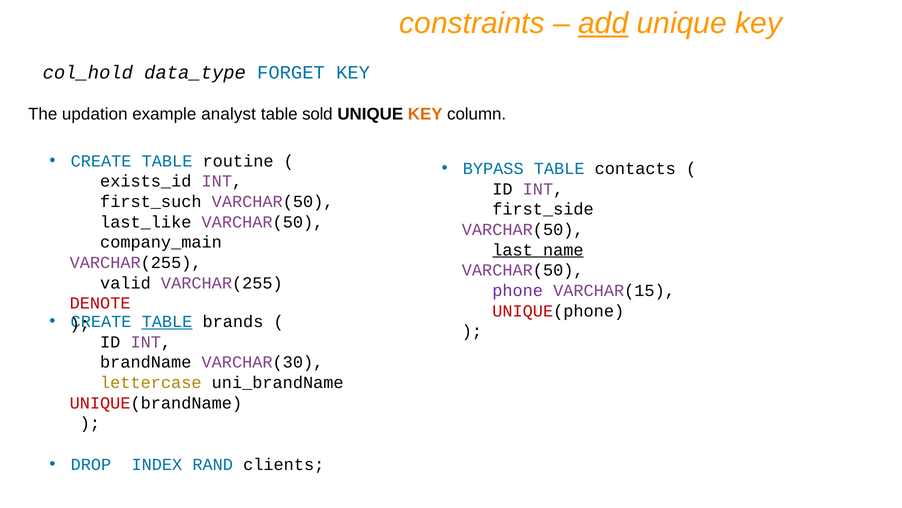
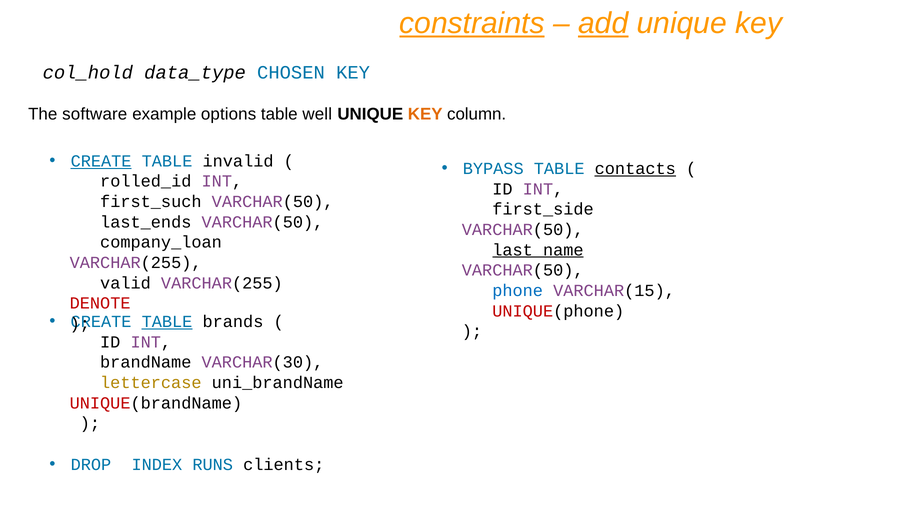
constraints underline: none -> present
FORGET: FORGET -> CHOSEN
updation: updation -> software
analyst: analyst -> options
sold: sold -> well
CREATE at (101, 161) underline: none -> present
routine: routine -> invalid
contacts underline: none -> present
exists_id: exists_id -> rolled_id
last_like: last_like -> last_ends
company_main: company_main -> company_loan
phone colour: purple -> blue
RAND: RAND -> RUNS
